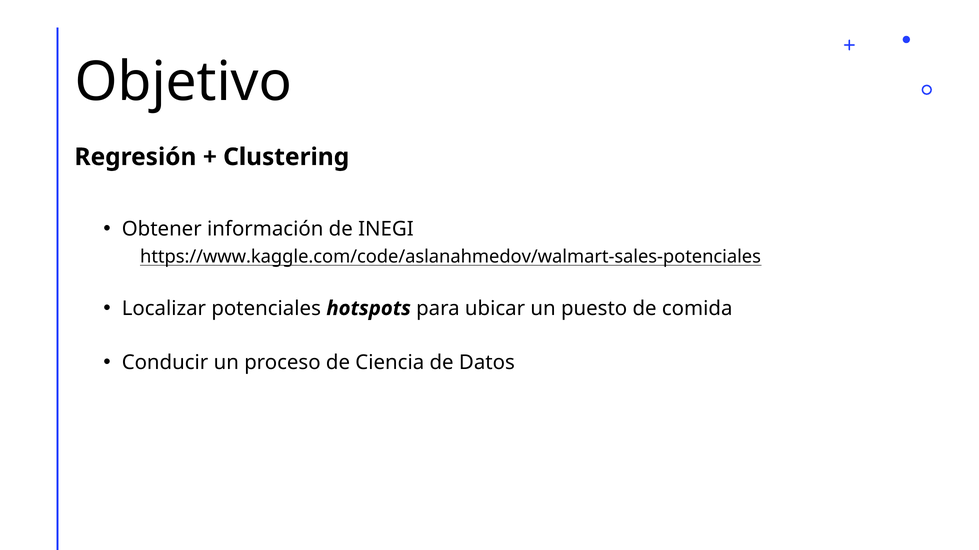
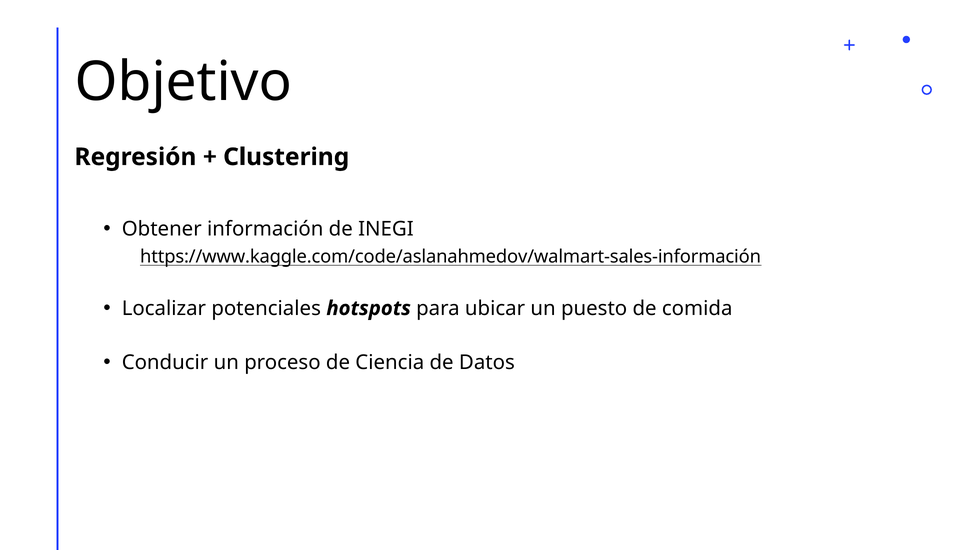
https://www.kaggle.com/code/aslanahmedov/walmart-sales-potenciales: https://www.kaggle.com/code/aslanahmedov/walmart-sales-potenciales -> https://www.kaggle.com/code/aslanahmedov/walmart-sales-información
